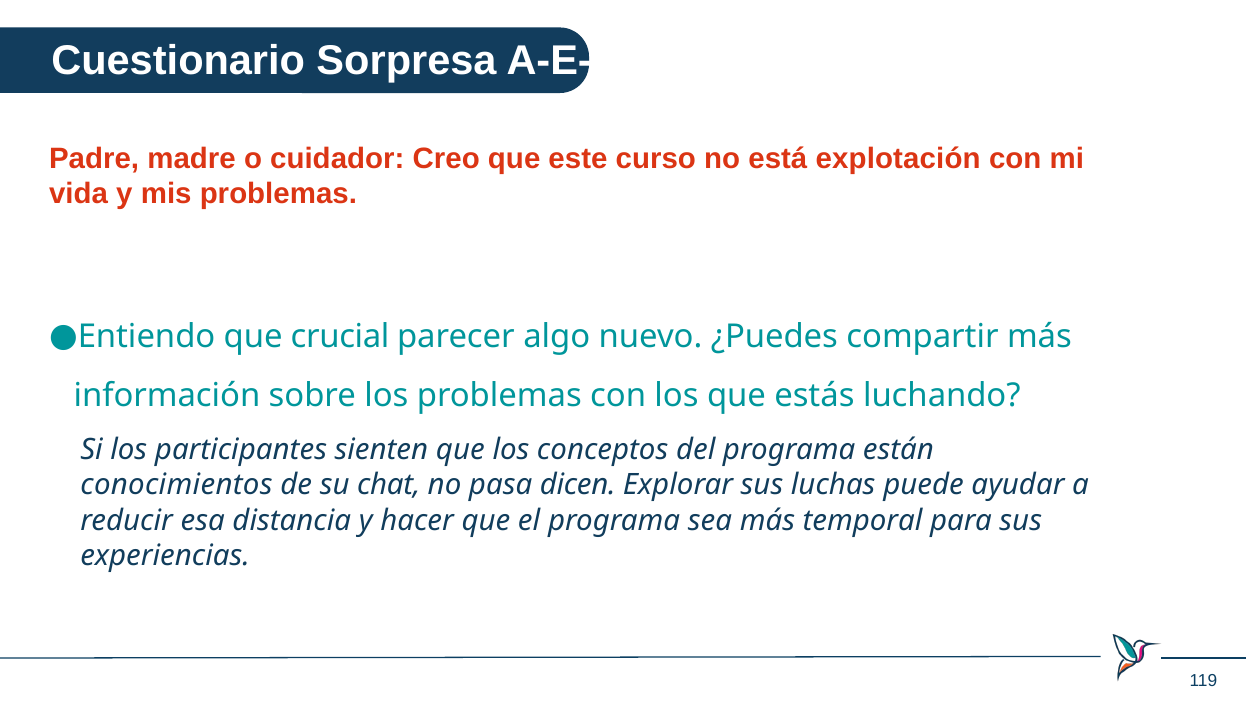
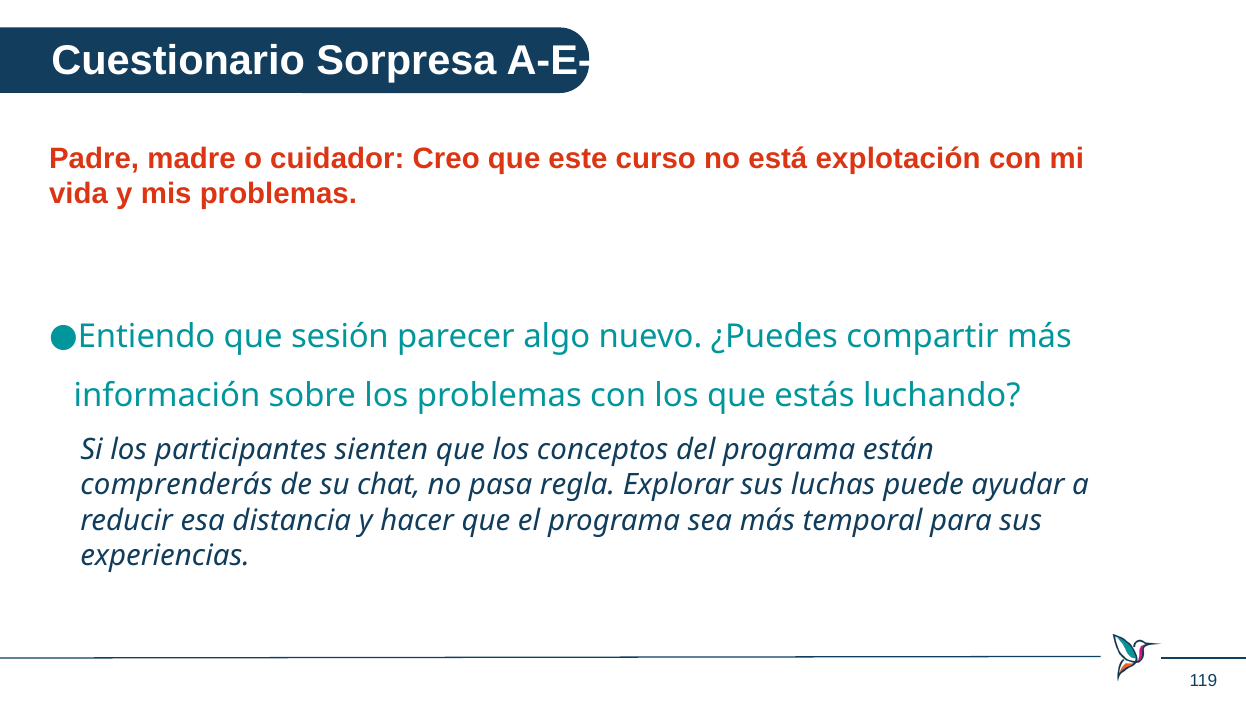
crucial: crucial -> sesión
conocimientos: conocimientos -> comprenderás
dicen: dicen -> regla
